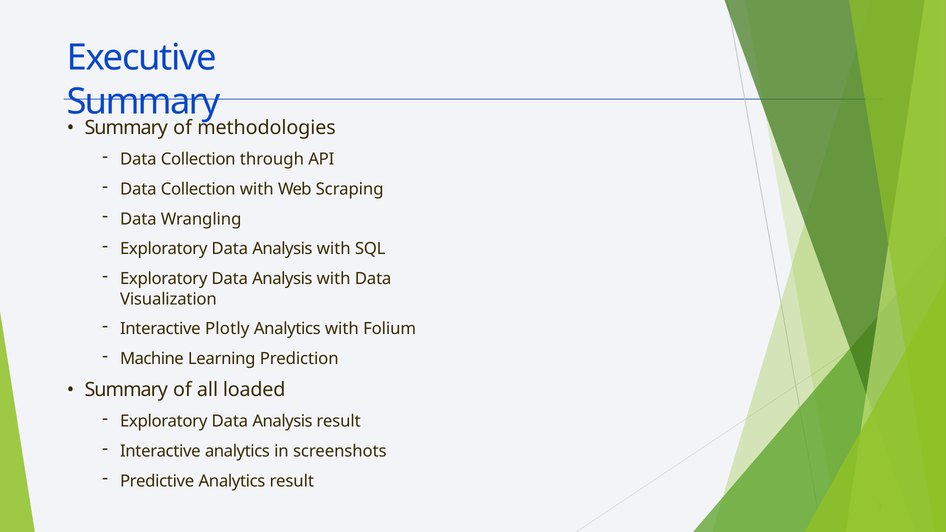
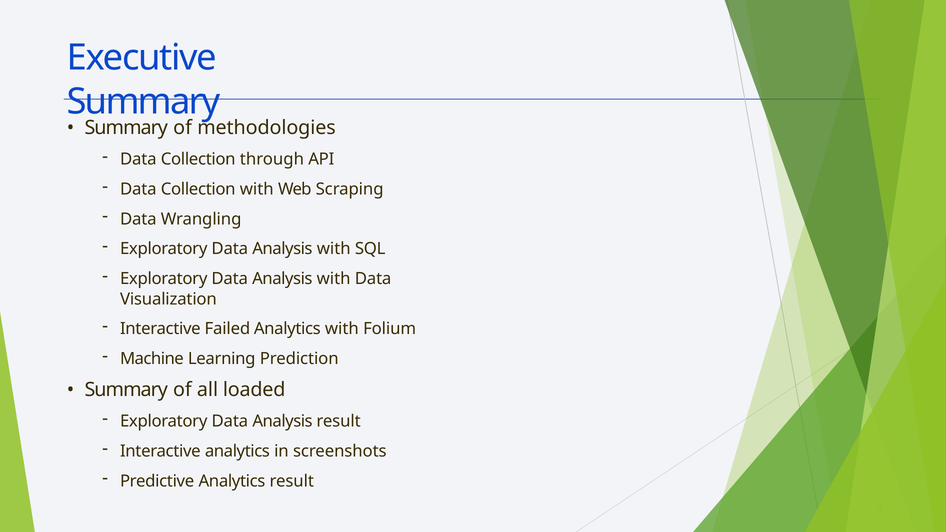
Plotly: Plotly -> Failed
